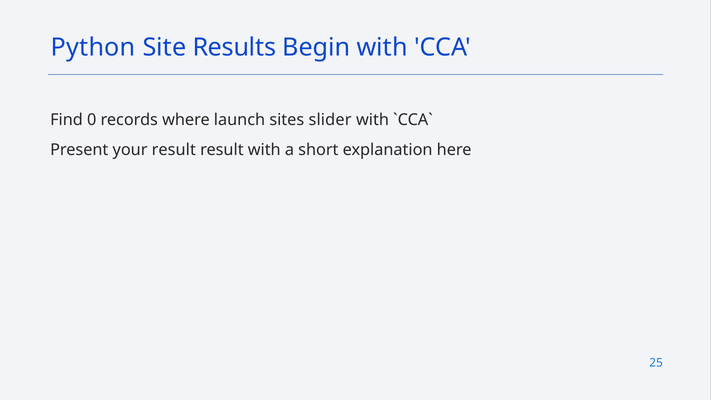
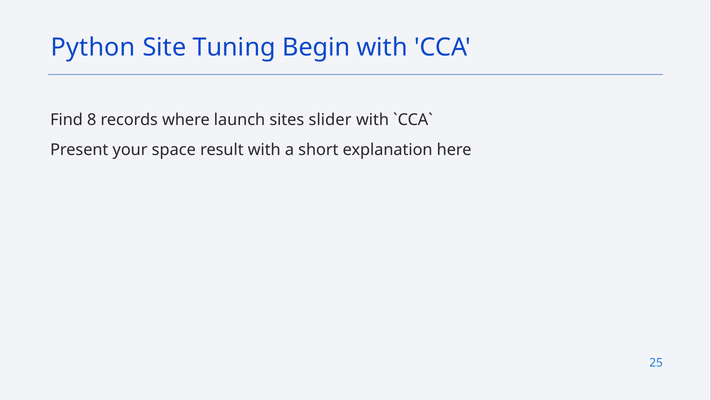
Results: Results -> Tuning
0: 0 -> 8
your result: result -> space
